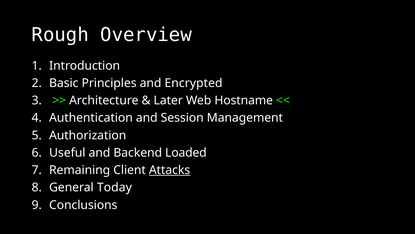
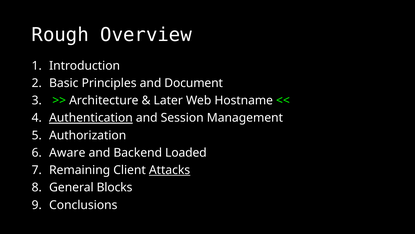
Encrypted: Encrypted -> Document
Authentication underline: none -> present
Useful: Useful -> Aware
Today: Today -> Blocks
